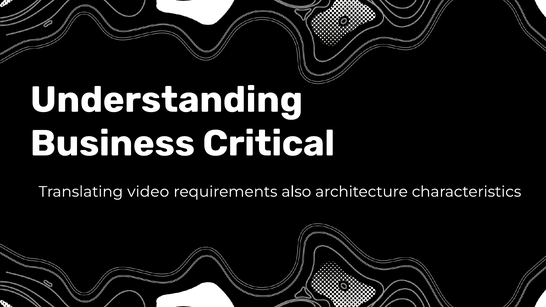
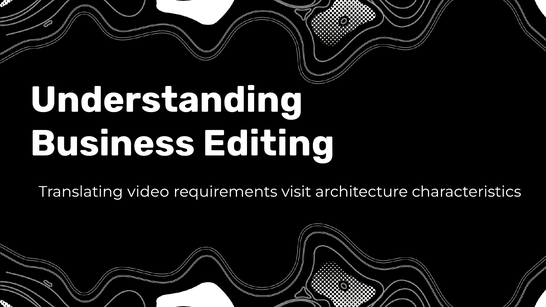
Critical: Critical -> Editing
also: also -> visit
